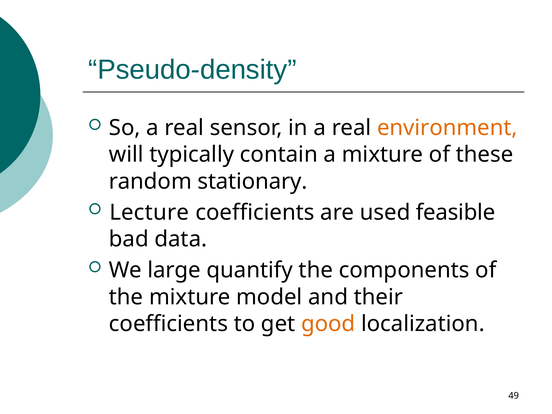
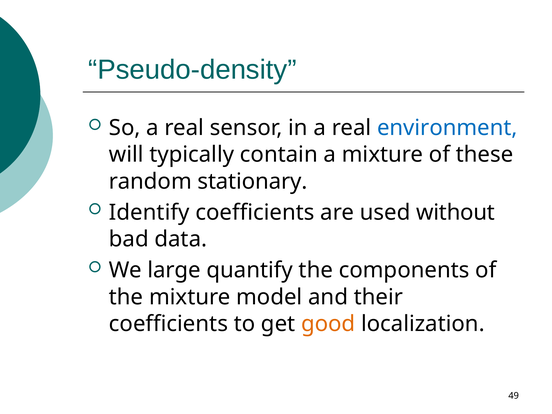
environment colour: orange -> blue
Lecture: Lecture -> Identify
feasible: feasible -> without
